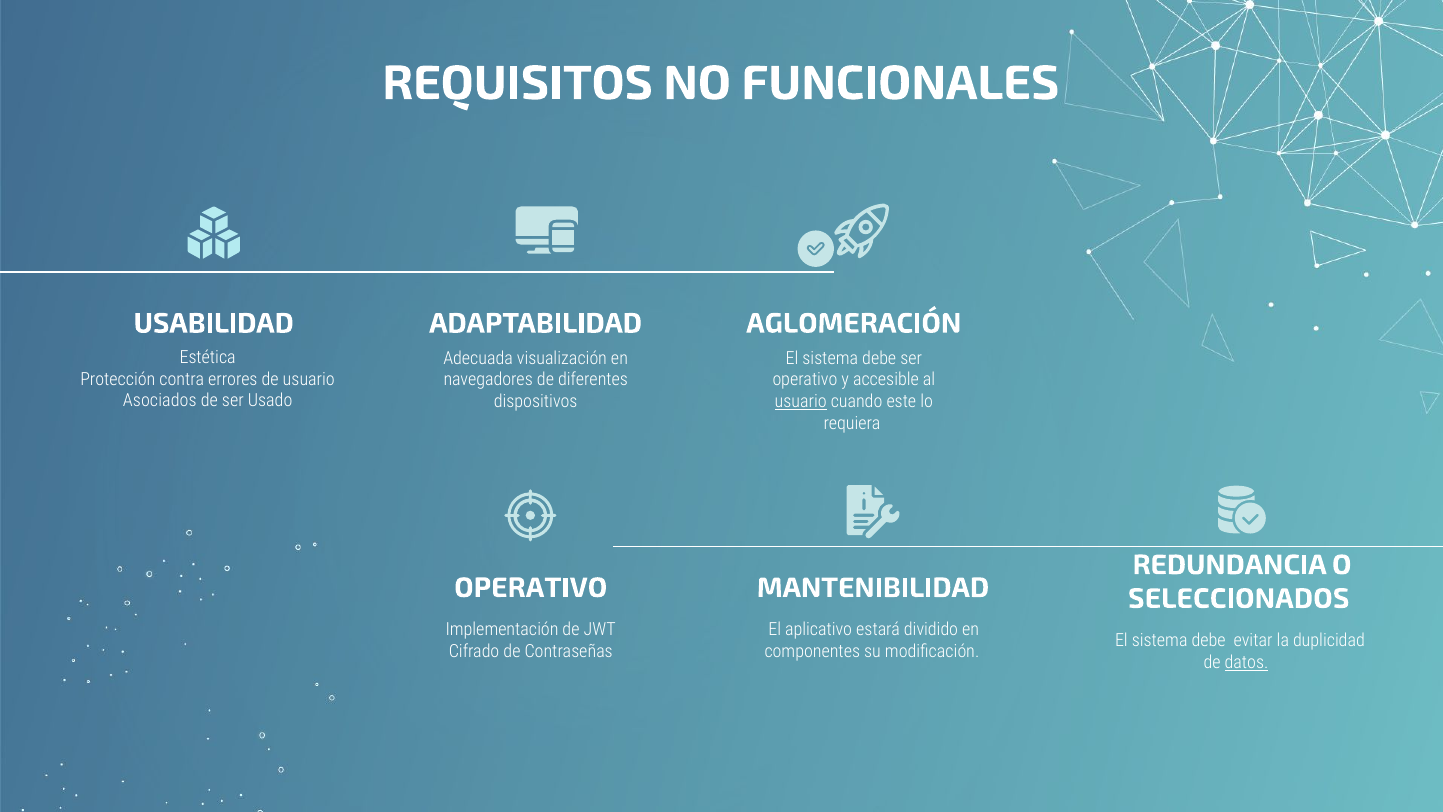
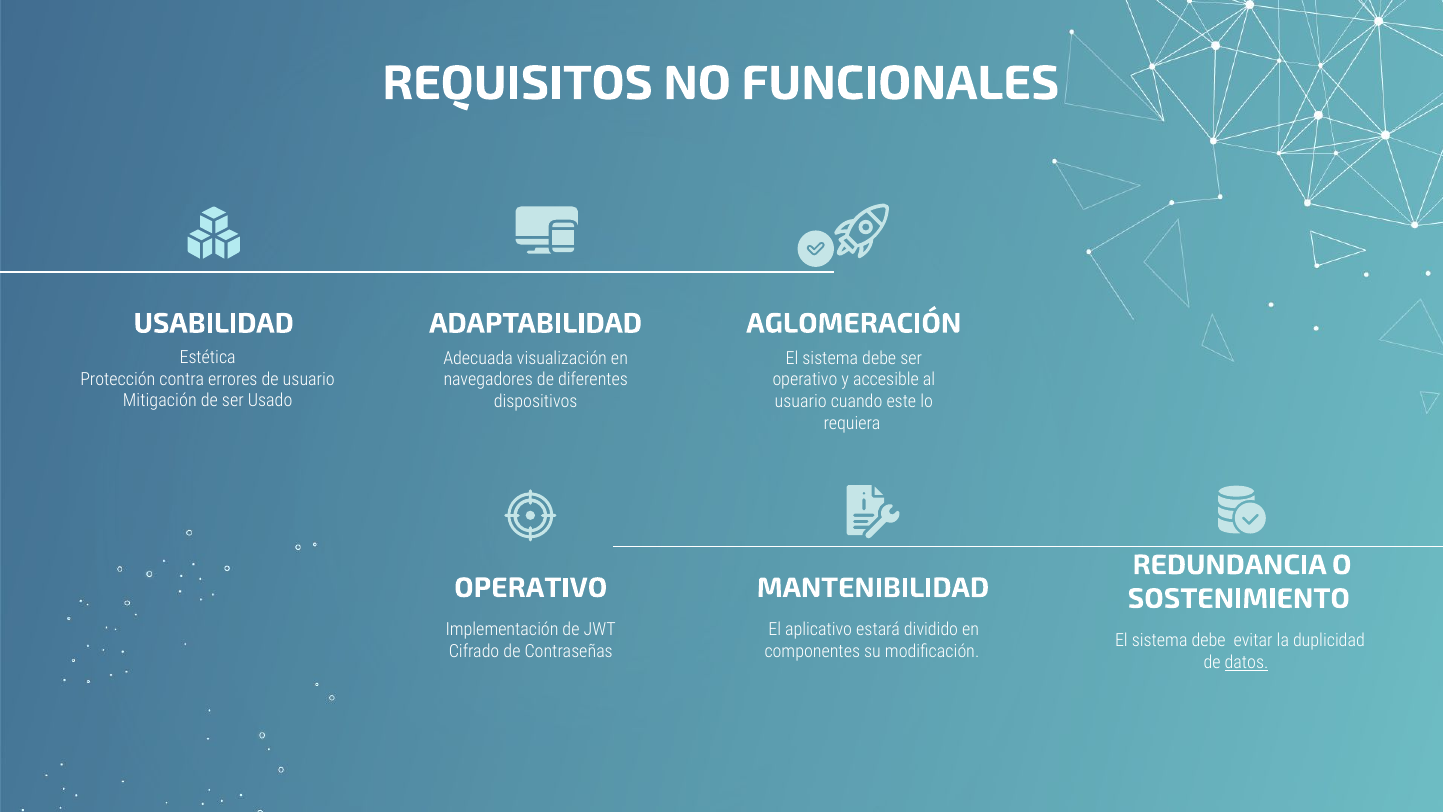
Asociados: Asociados -> Mitigación
usuario at (801, 401) underline: present -> none
SELECCIONADOS: SELECCIONADOS -> SOSTENIMIENTO
